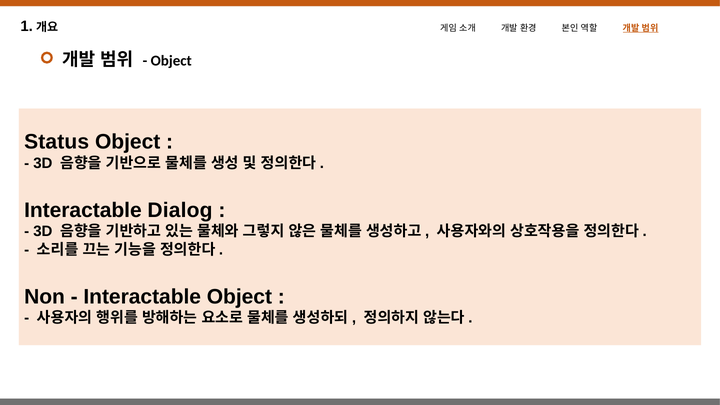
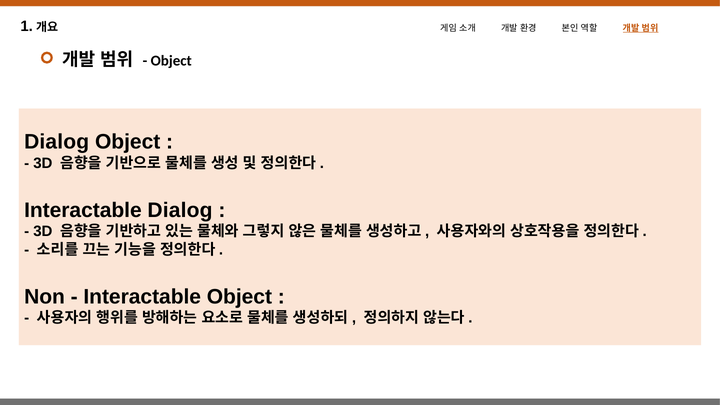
Status at (57, 142): Status -> Dialog
